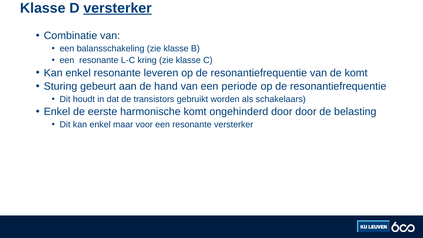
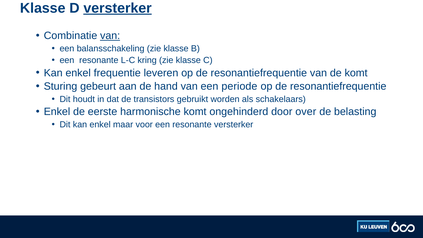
van at (110, 36) underline: none -> present
enkel resonante: resonante -> frequentie
door door: door -> over
